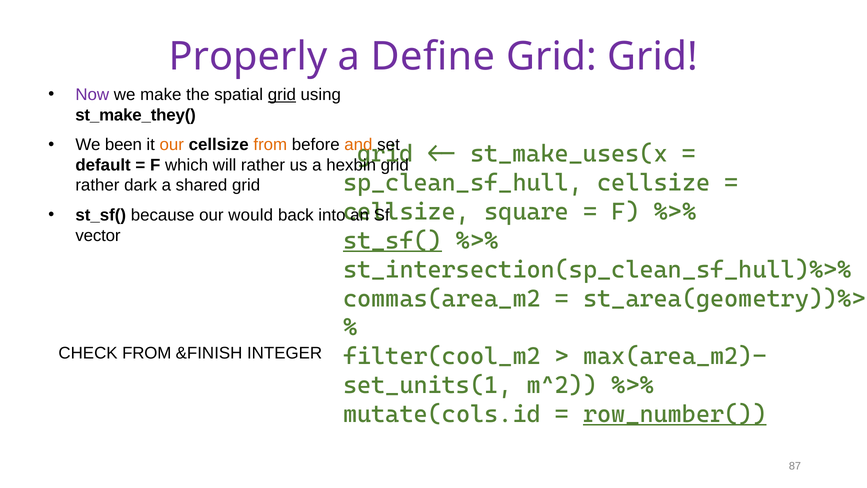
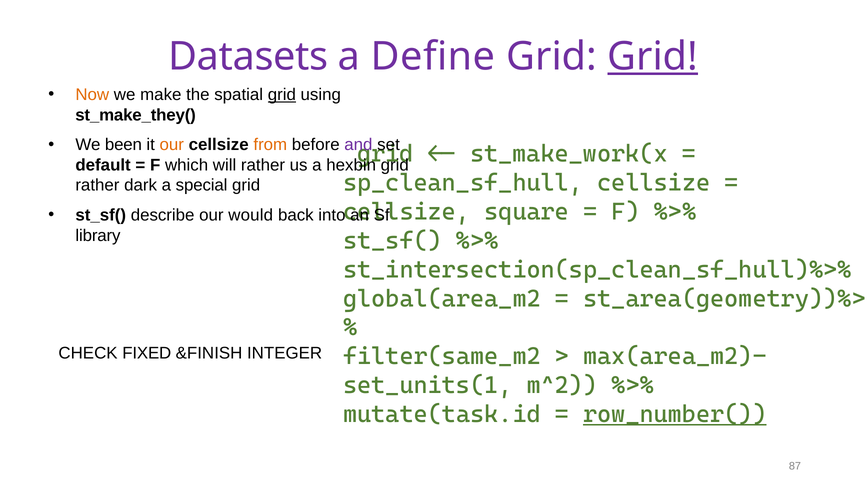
Properly: Properly -> Datasets
Grid at (653, 57) underline: none -> present
Now colour: purple -> orange
and colour: orange -> purple
st_make_uses(x: st_make_uses(x -> st_make_work(x
shared: shared -> special
because: because -> describe
vector: vector -> library
st_sf( at (392, 241) underline: present -> none
commas(area_m2: commas(area_m2 -> global(area_m2
CHECK FROM: FROM -> FIXED
filter(cool_m2: filter(cool_m2 -> filter(same_m2
mutate(cols.id: mutate(cols.id -> mutate(task.id
